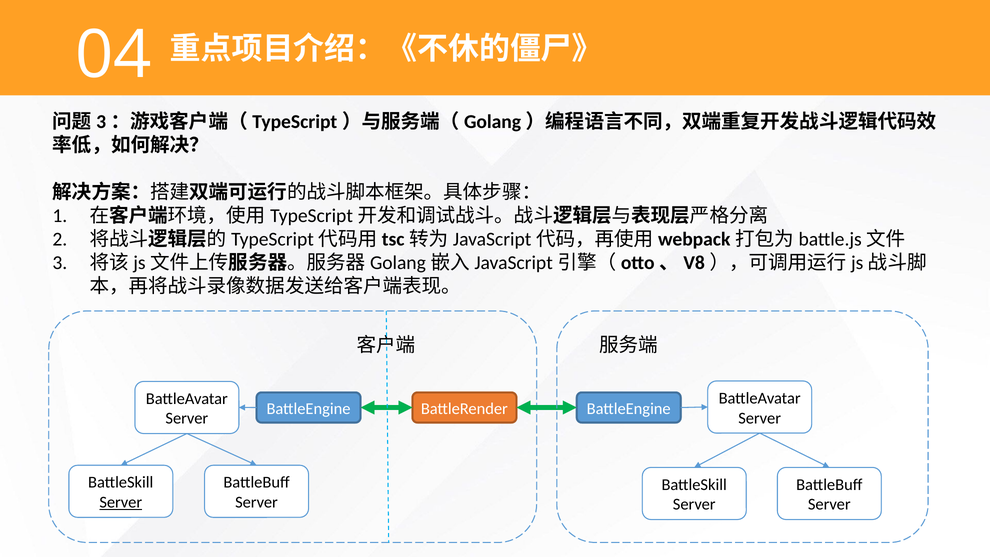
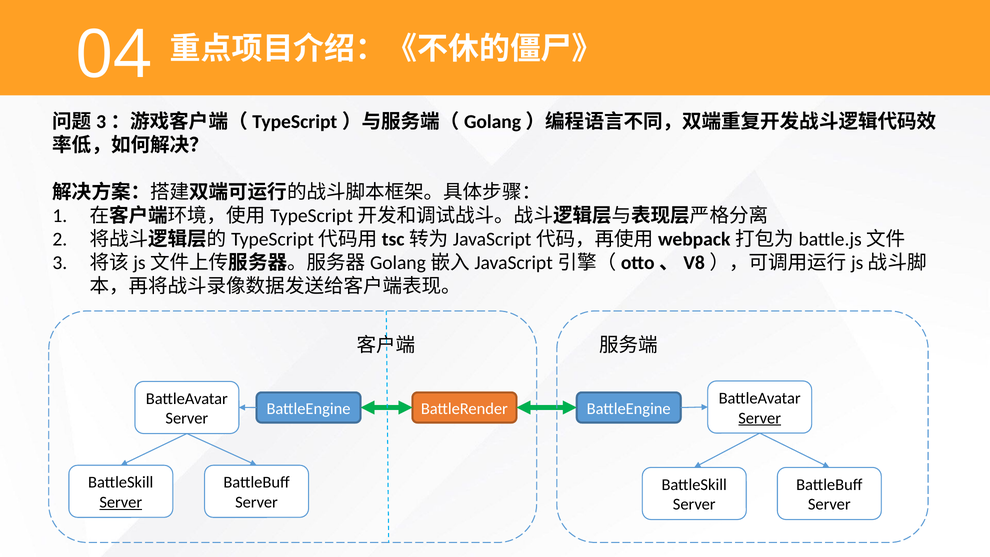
Server at (760, 418) underline: none -> present
